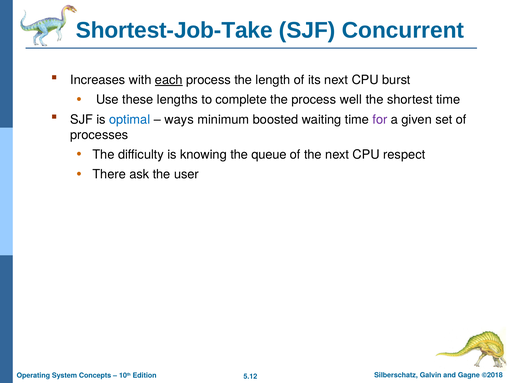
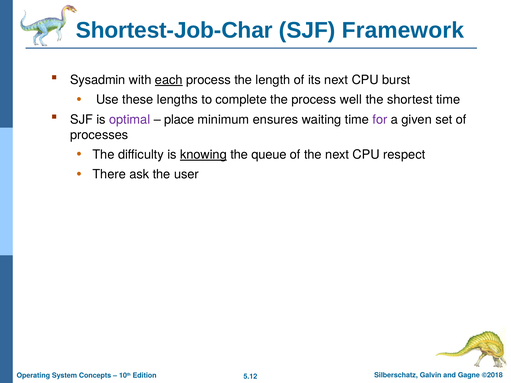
Shortest-Job-Take: Shortest-Job-Take -> Shortest-Job-Char
Concurrent: Concurrent -> Framework
Increases: Increases -> Sysadmin
optimal colour: blue -> purple
ways: ways -> place
boosted: boosted -> ensures
knowing underline: none -> present
